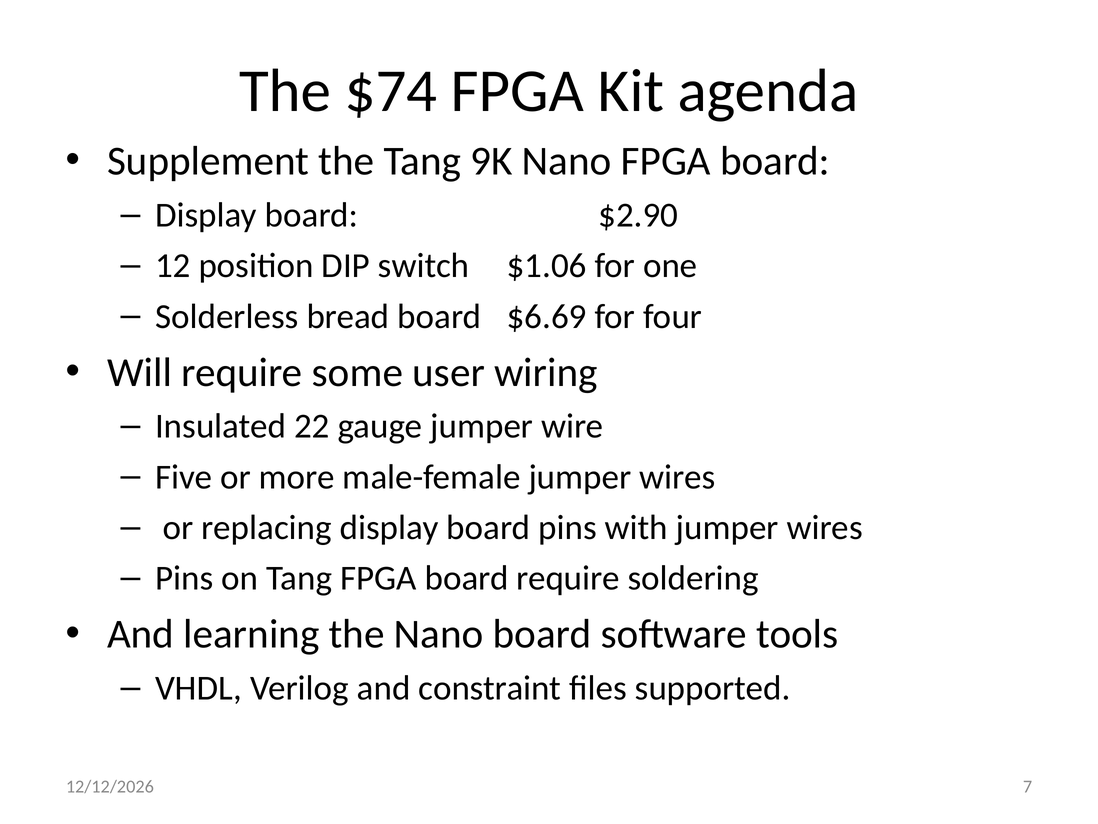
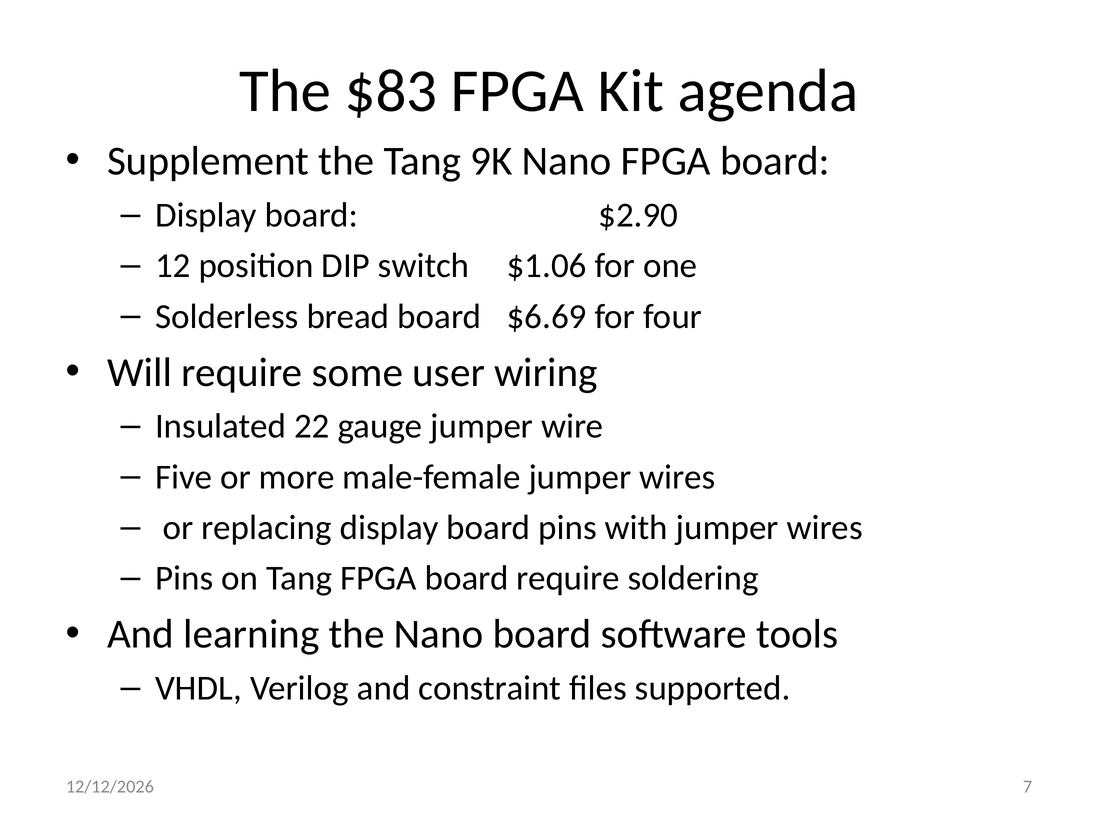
$74: $74 -> $83
